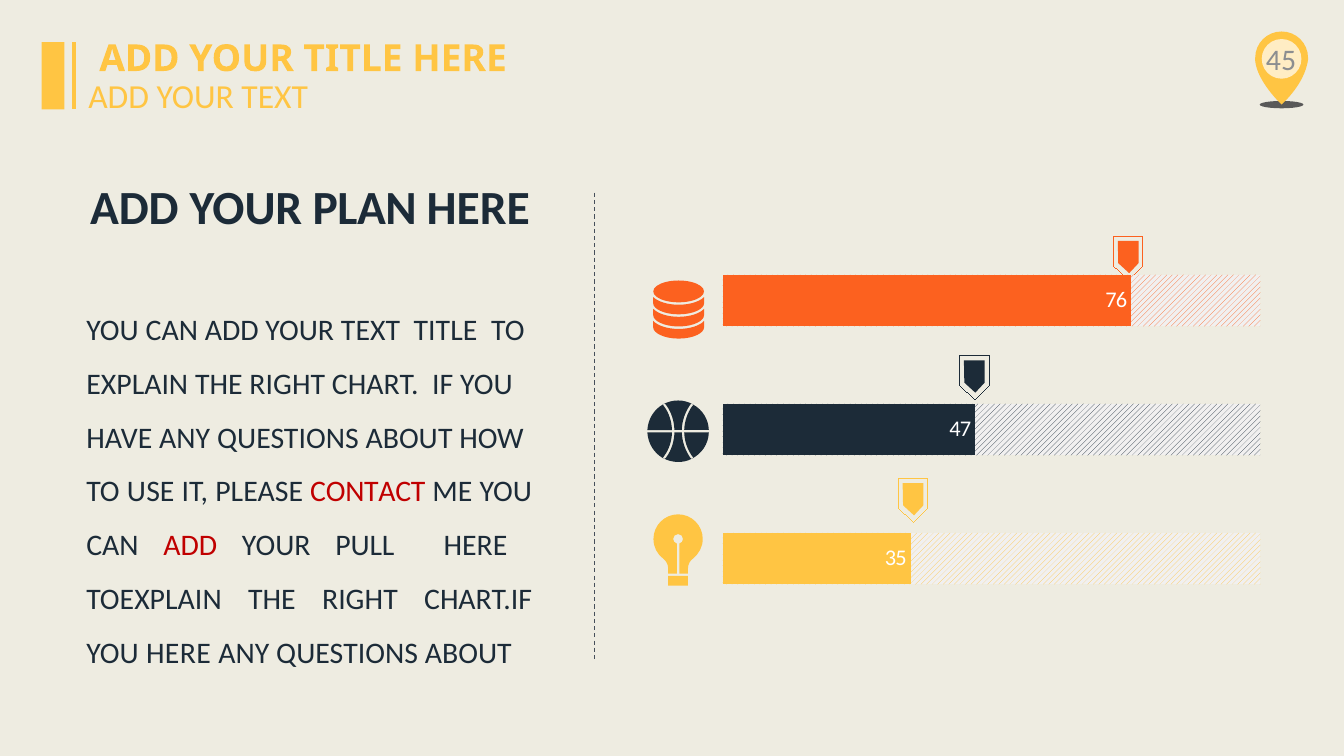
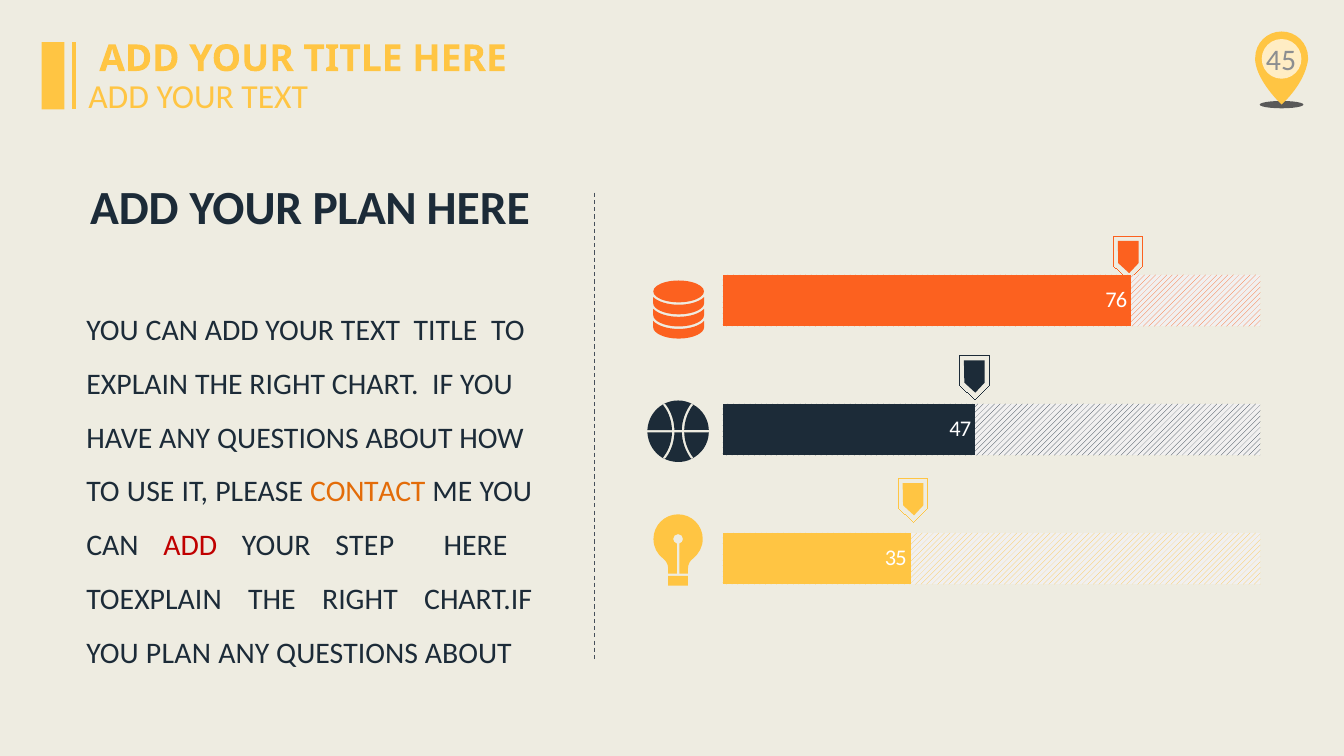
CONTACT colour: red -> orange
PULL: PULL -> STEP
YOU HERE: HERE -> PLAN
